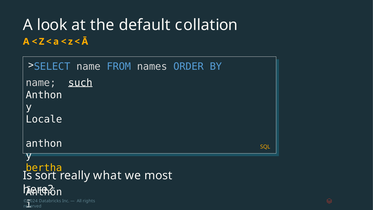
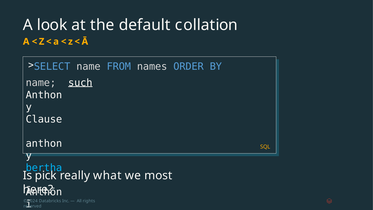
Locale: Locale -> Clause
bertha colour: yellow -> light blue
sort: sort -> pick
